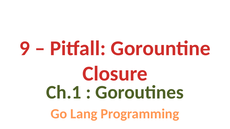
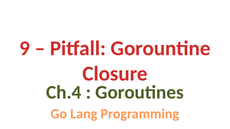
Ch.1: Ch.1 -> Ch.4
